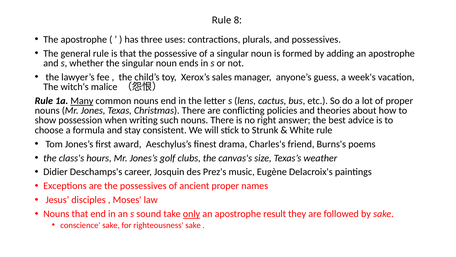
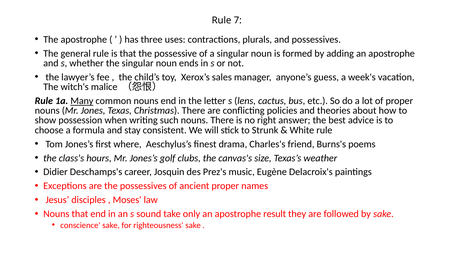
8: 8 -> 7
award: award -> where
only underline: present -> none
